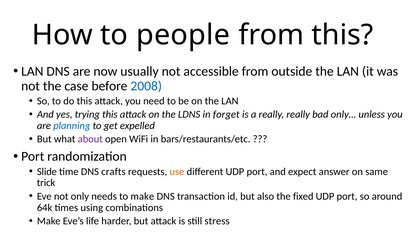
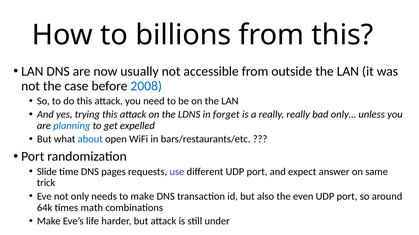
people: people -> billions
about colour: purple -> blue
crafts: crafts -> pages
use colour: orange -> purple
fixed: fixed -> even
using: using -> math
stress: stress -> under
